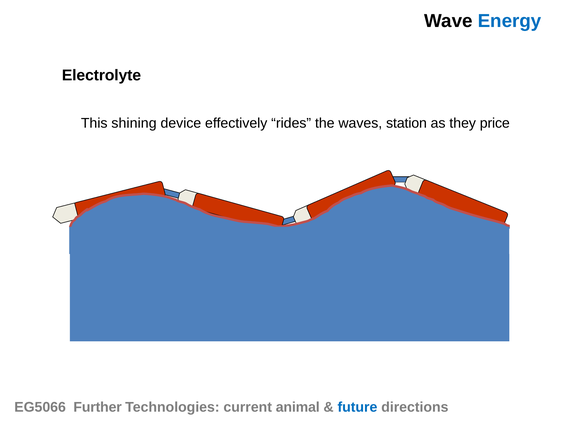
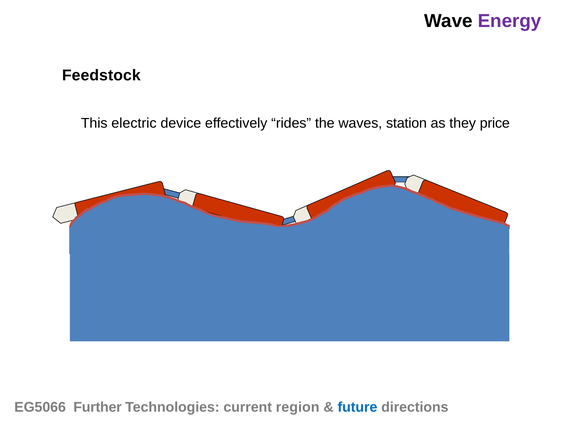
Energy colour: blue -> purple
Electrolyte: Electrolyte -> Feedstock
shining: shining -> electric
animal: animal -> region
